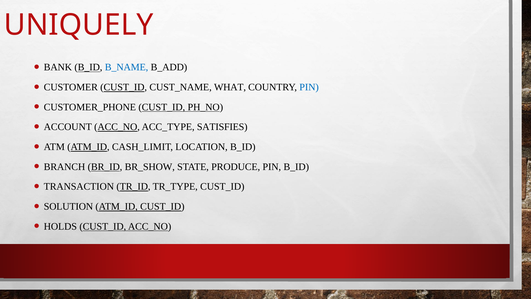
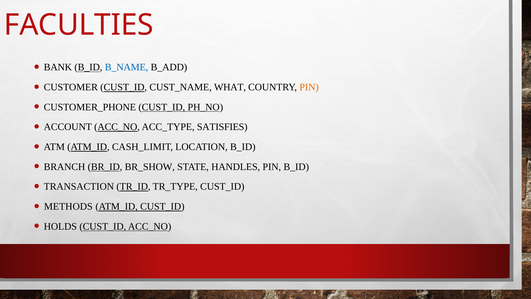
UNIQUELY: UNIQUELY -> FACULTIES
PIN at (309, 87) colour: blue -> orange
PRODUCE: PRODUCE -> HANDLES
SOLUTION: SOLUTION -> METHODS
